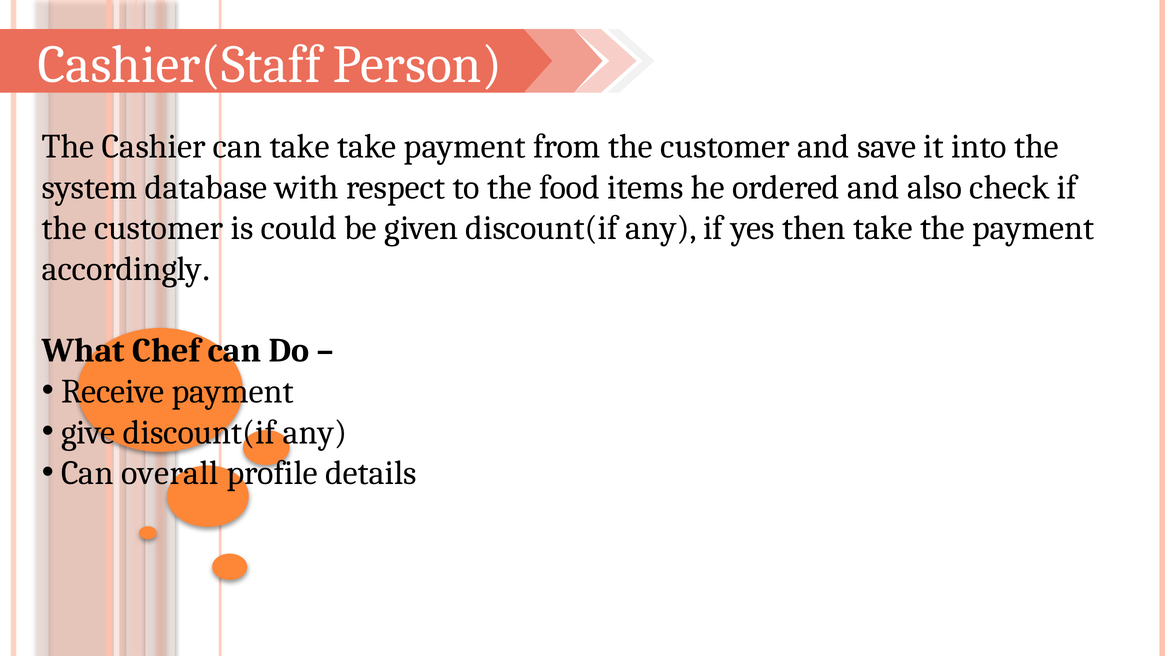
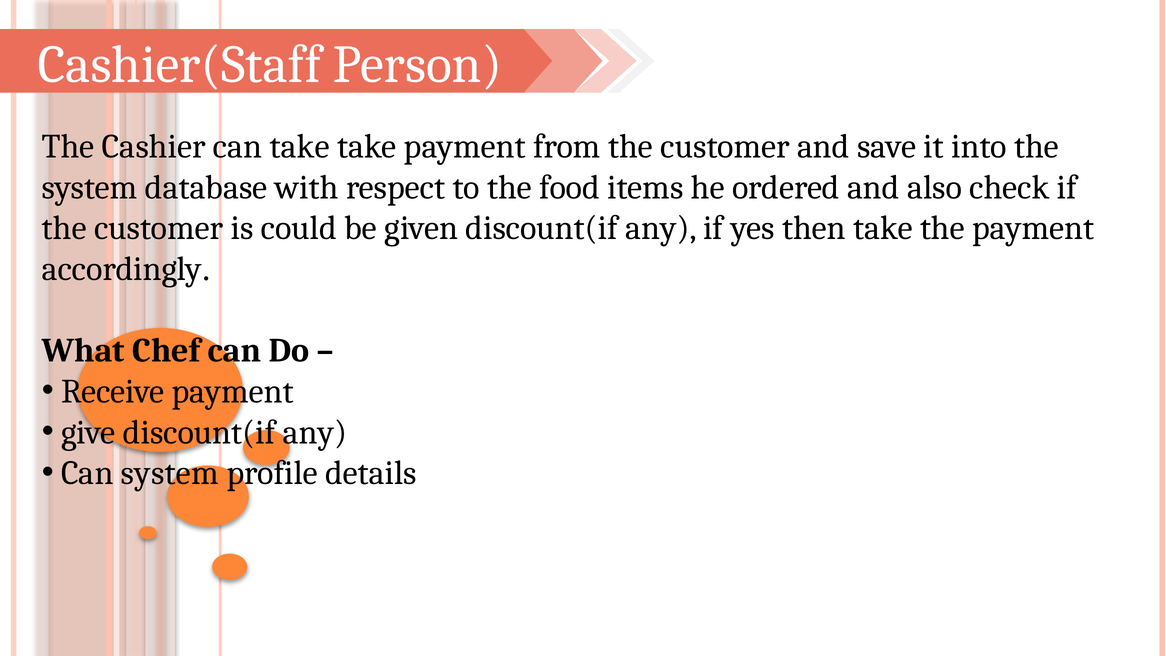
Can overall: overall -> system
